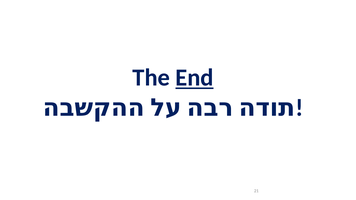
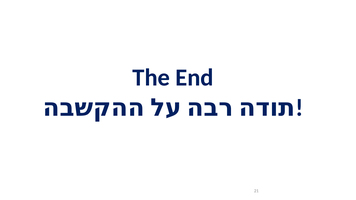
End underline: present -> none
